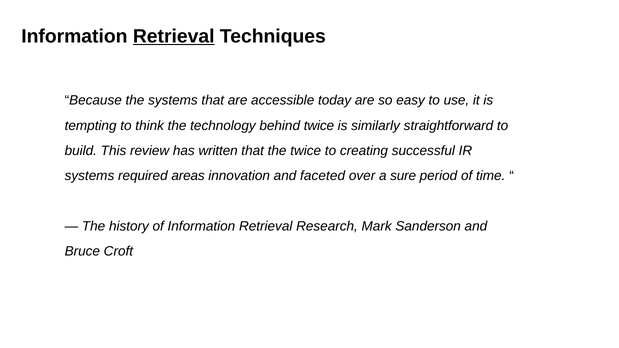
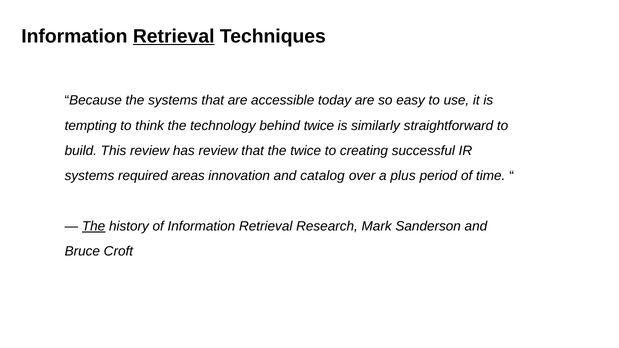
has written: written -> review
faceted: faceted -> catalog
sure: sure -> plus
The at (94, 226) underline: none -> present
